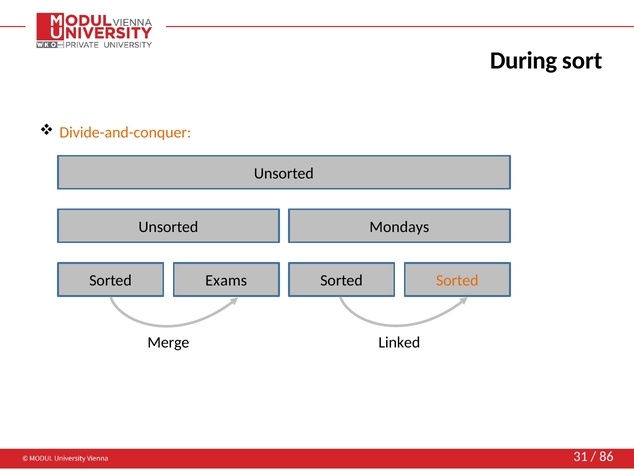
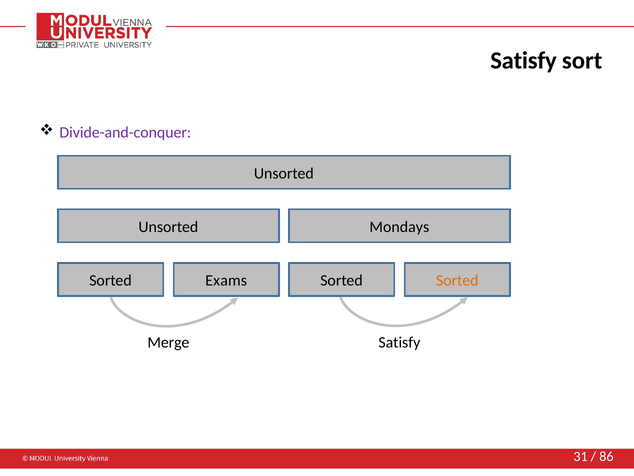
During at (524, 60): During -> Satisfy
Divide-and-conquer colour: orange -> purple
Merge Linked: Linked -> Satisfy
